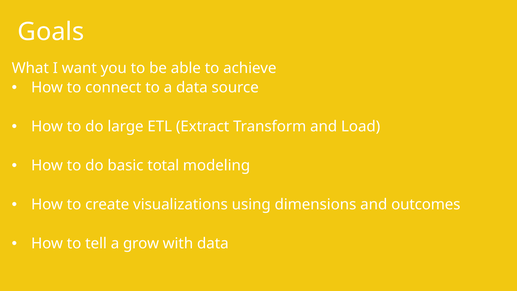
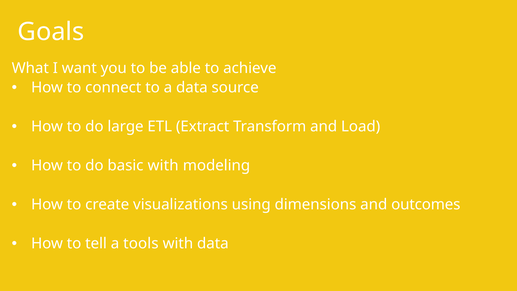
basic total: total -> with
grow: grow -> tools
